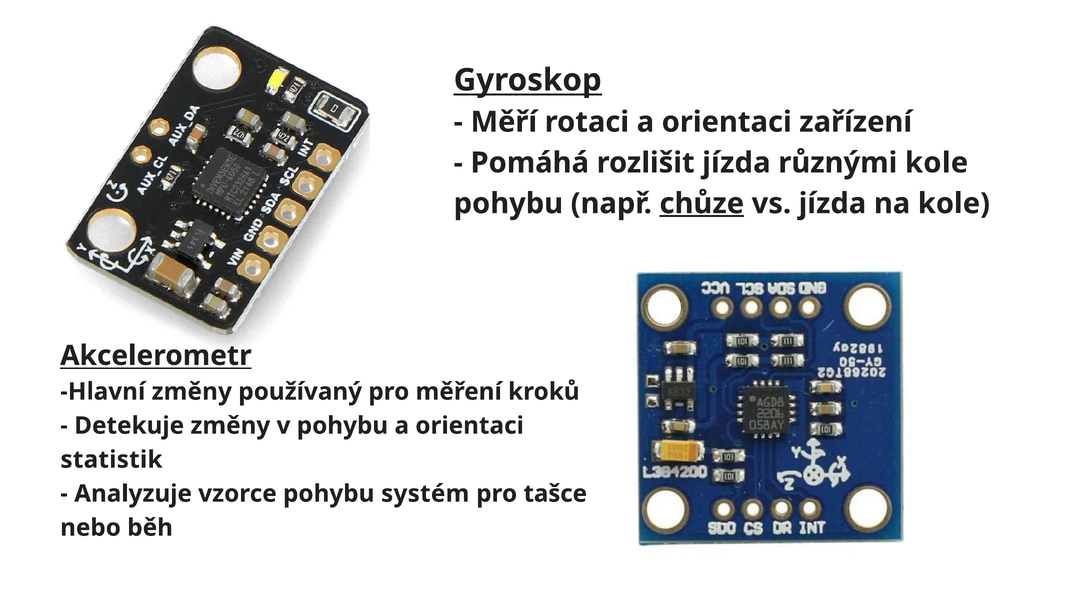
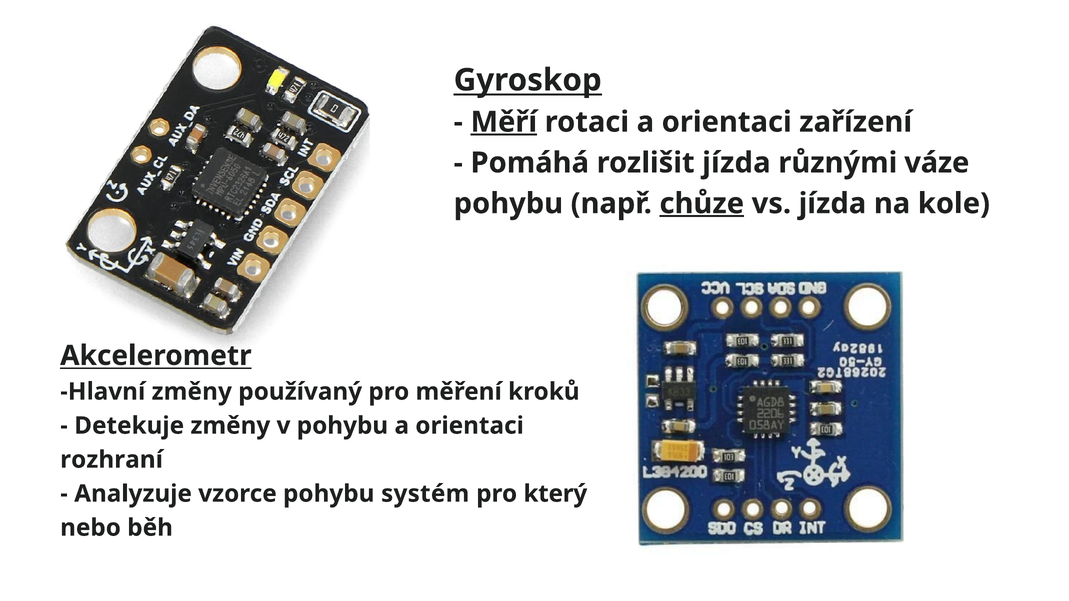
Měří underline: none -> present
různými kole: kole -> váze
statistik: statistik -> rozhraní
tašce: tašce -> který
